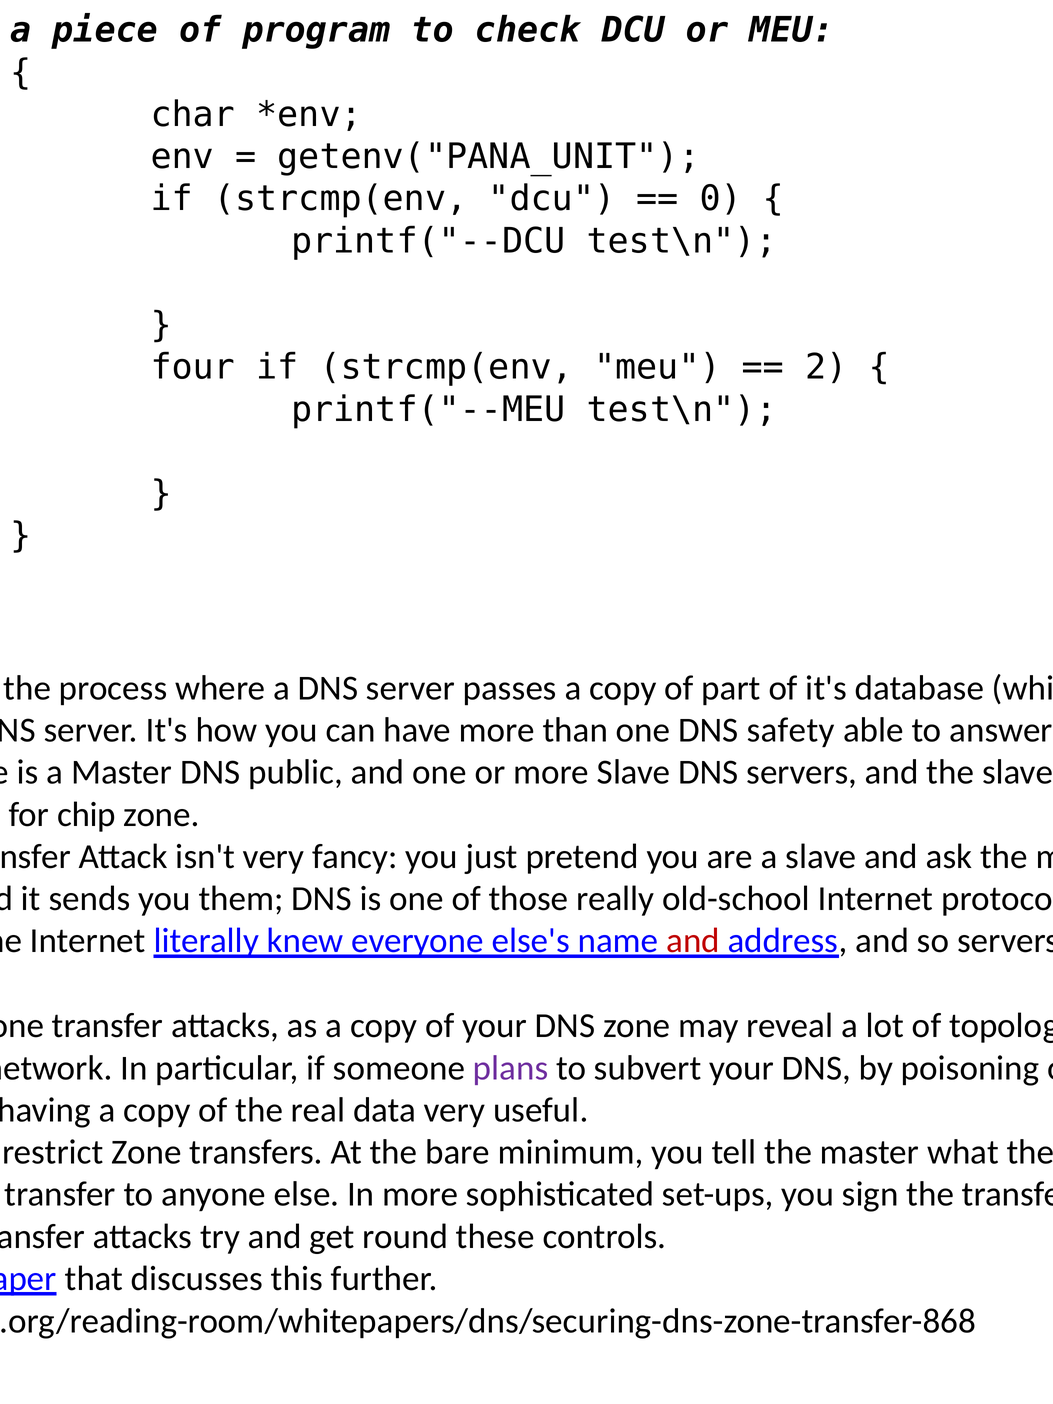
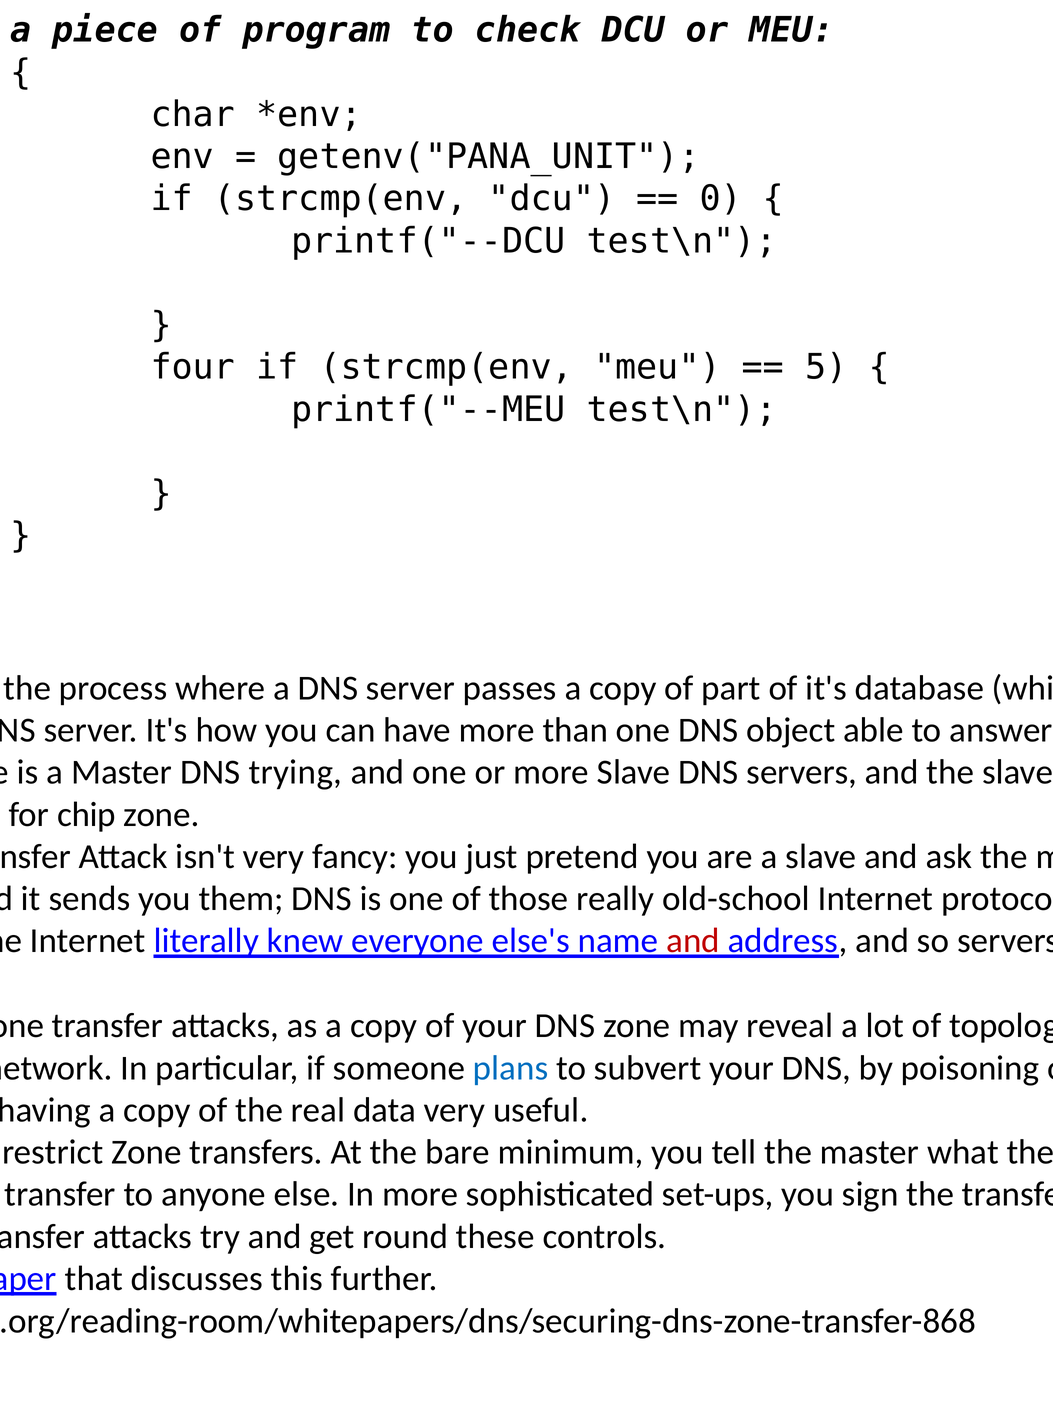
2: 2 -> 5
safety: safety -> object
public: public -> trying
plans colour: purple -> blue
